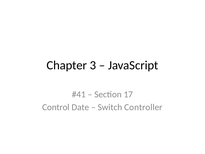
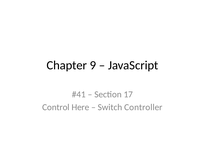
3: 3 -> 9
Date: Date -> Here
